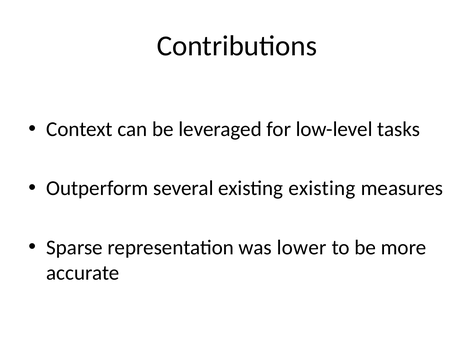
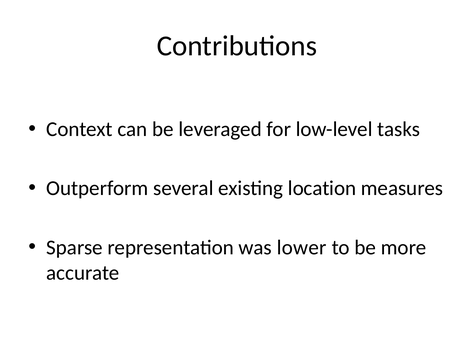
existing existing: existing -> location
